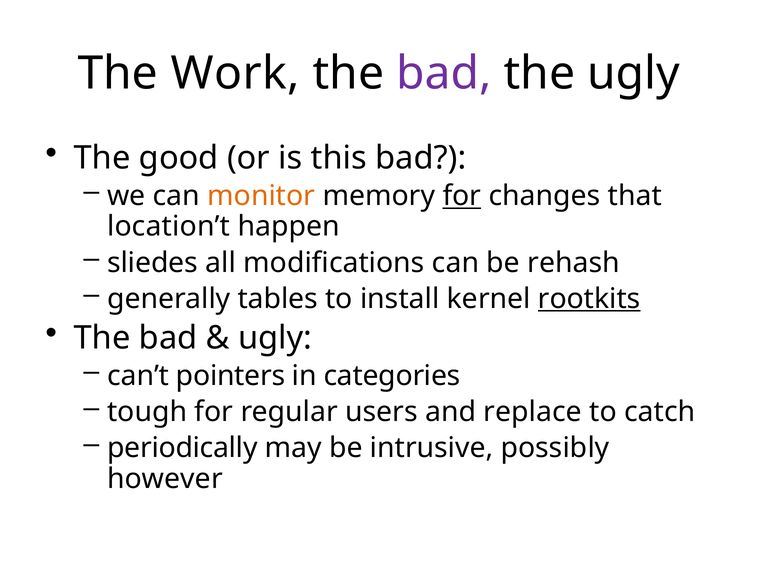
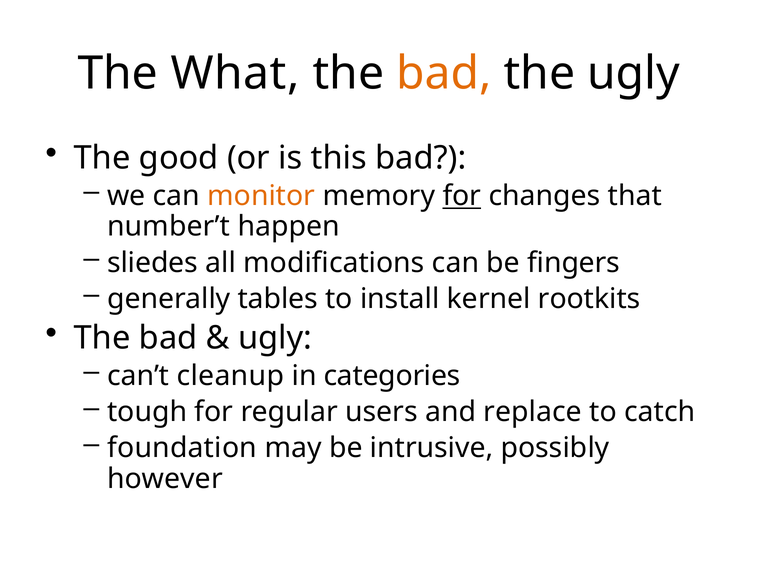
Work: Work -> What
bad at (444, 73) colour: purple -> orange
location’t: location’t -> number’t
rehash: rehash -> fingers
rootkits underline: present -> none
pointers: pointers -> cleanup
periodically: periodically -> foundation
